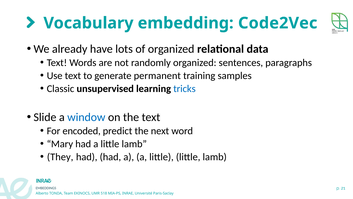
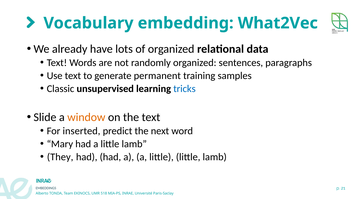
Code2Vec: Code2Vec -> What2Vec
window colour: blue -> orange
encoded: encoded -> inserted
